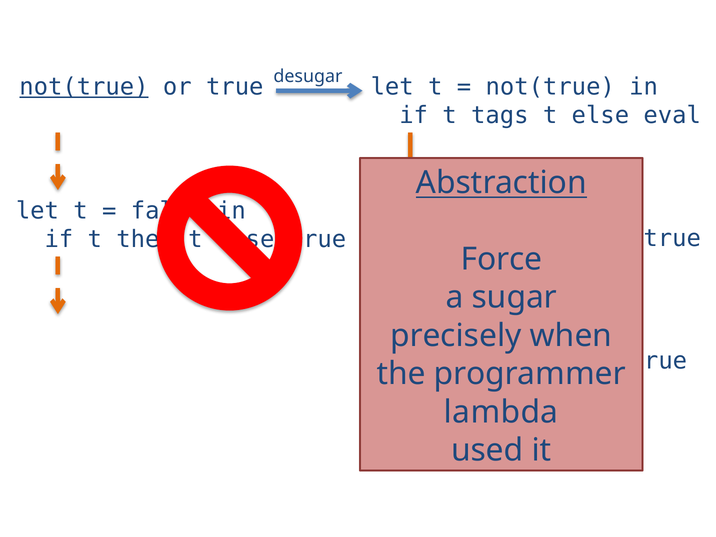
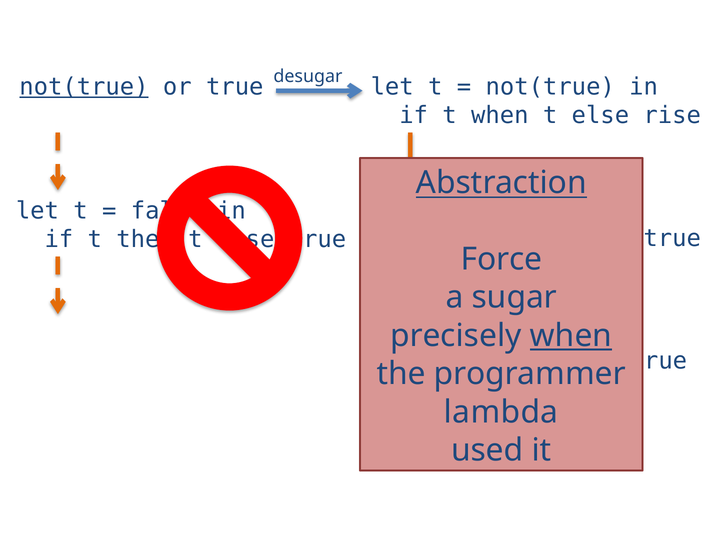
t tags: tags -> when
eval: eval -> rise
when at (571, 336) underline: none -> present
